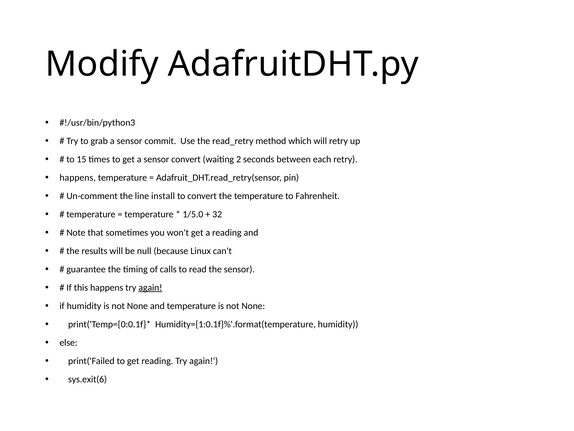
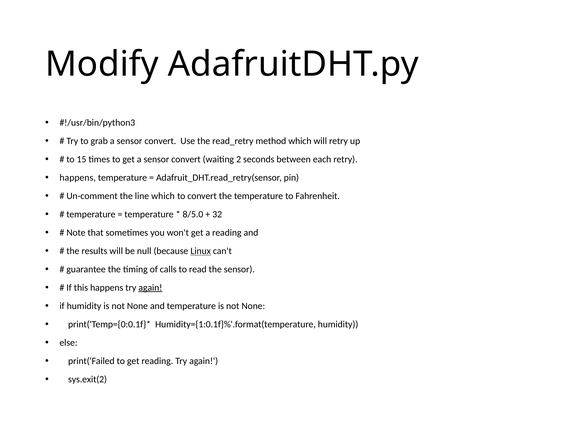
grab a sensor commit: commit -> convert
line install: install -> which
1/5.0: 1/5.0 -> 8/5.0
Linux underline: none -> present
sys.exit(6: sys.exit(6 -> sys.exit(2
